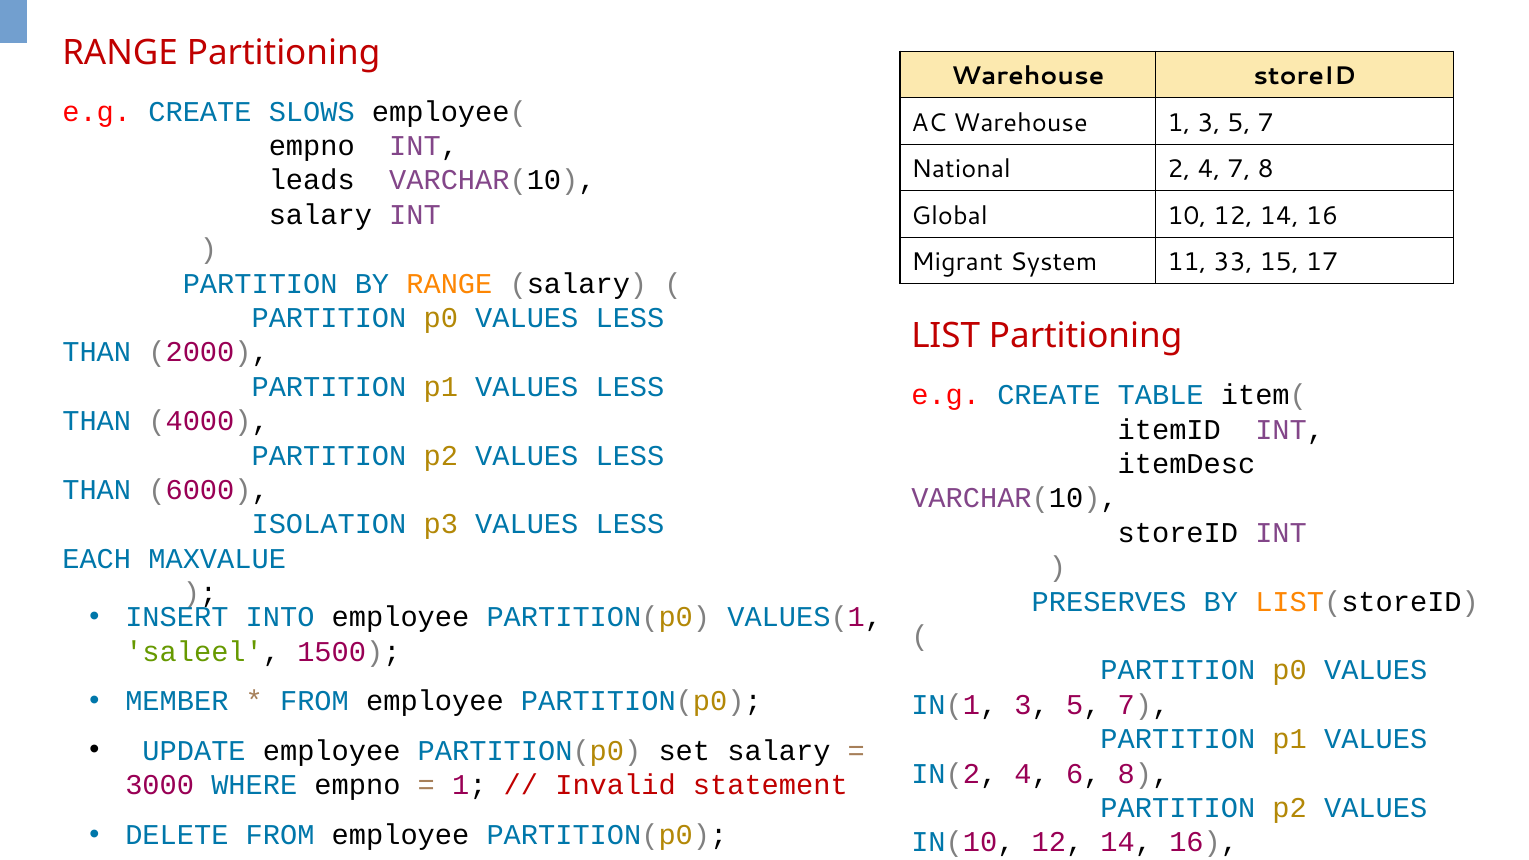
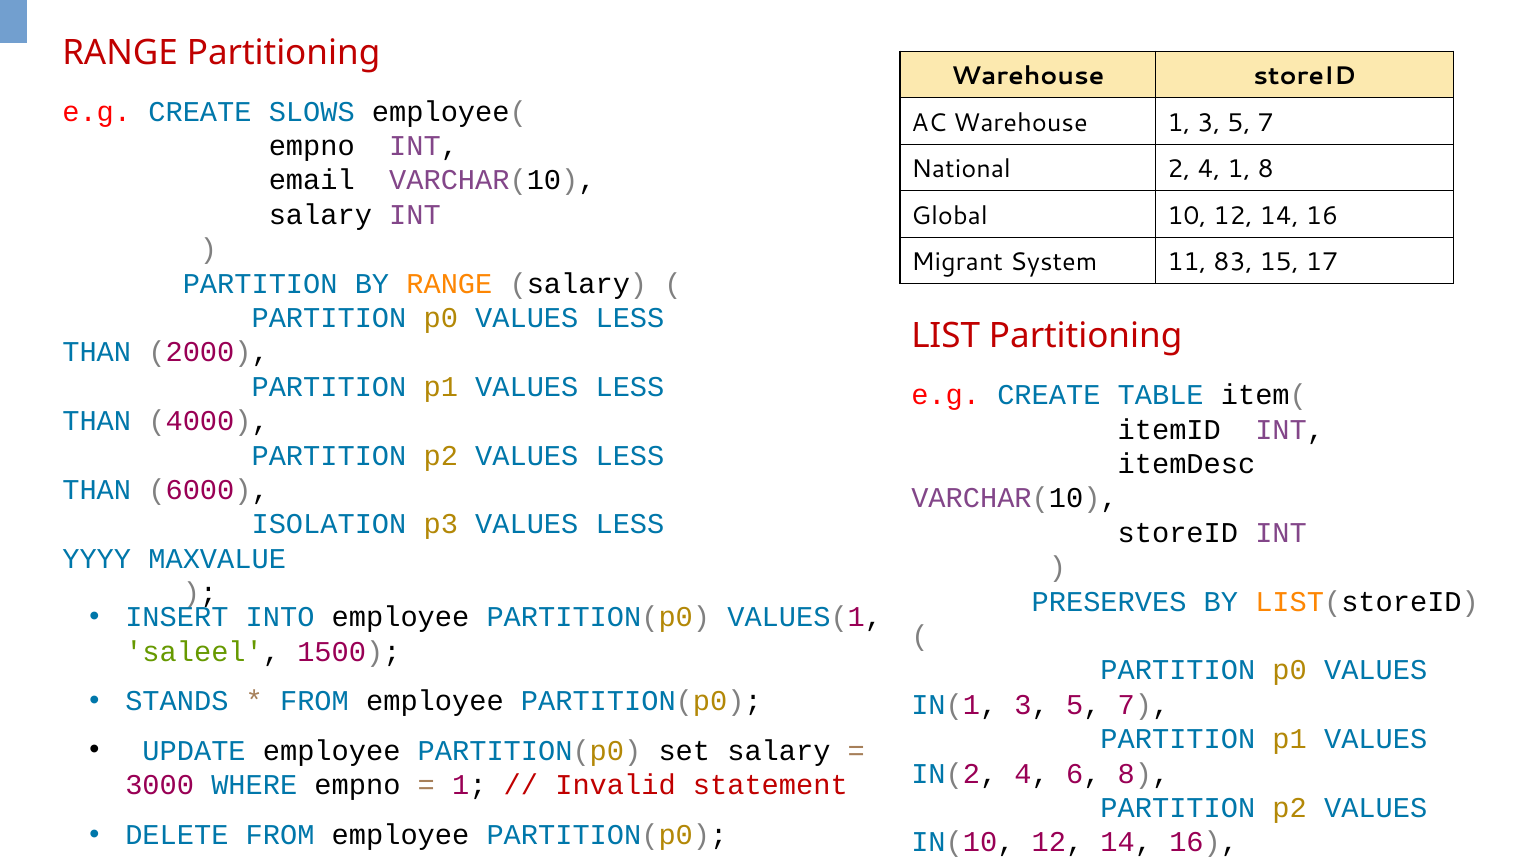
4 7: 7 -> 1
leads: leads -> email
33: 33 -> 83
EACH: EACH -> YYYY
MEMBER: MEMBER -> STANDS
